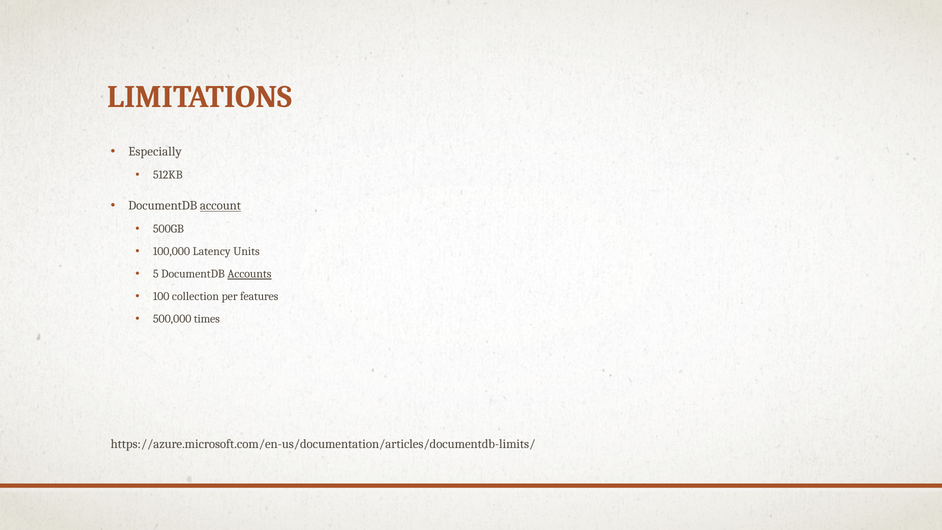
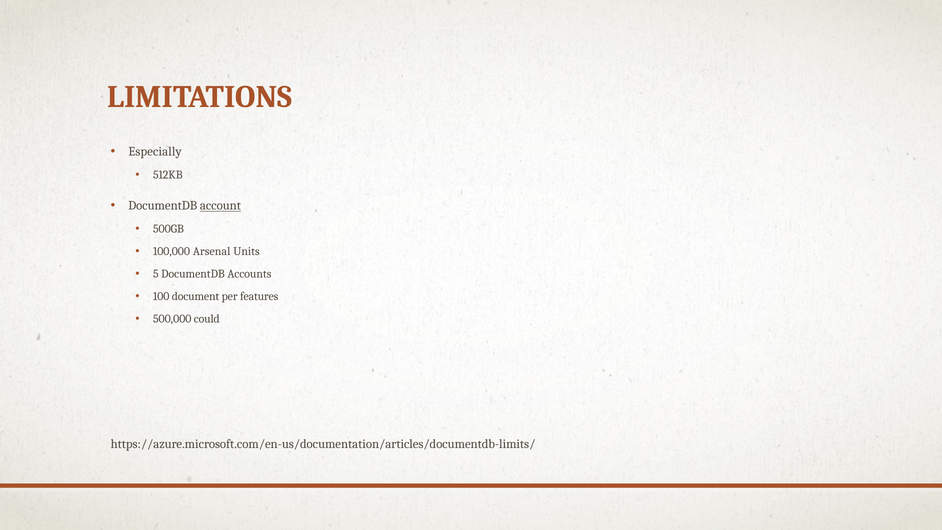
Latency: Latency -> Arsenal
Accounts underline: present -> none
collection: collection -> document
times: times -> could
